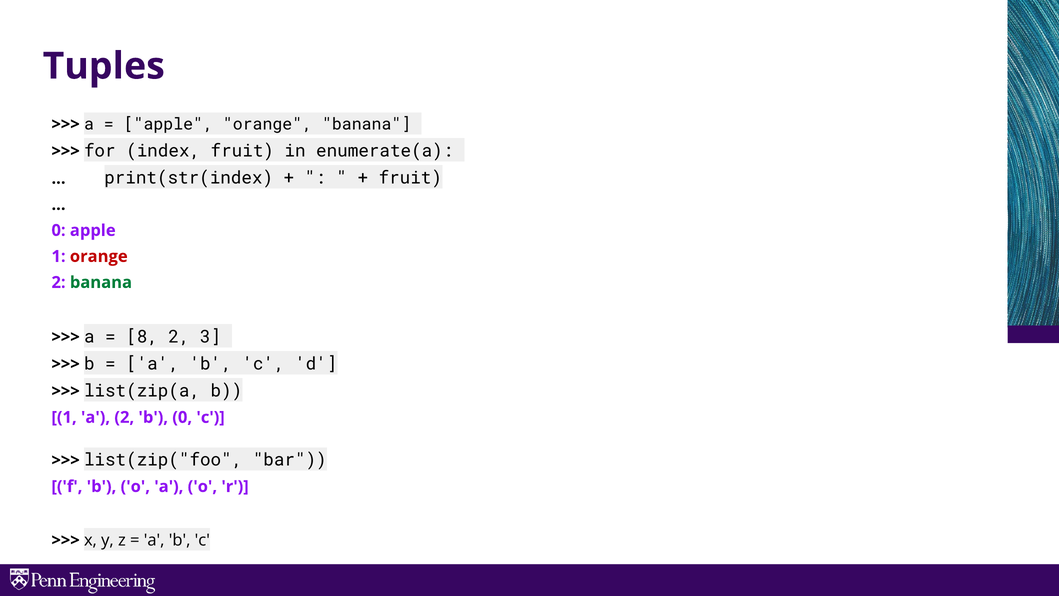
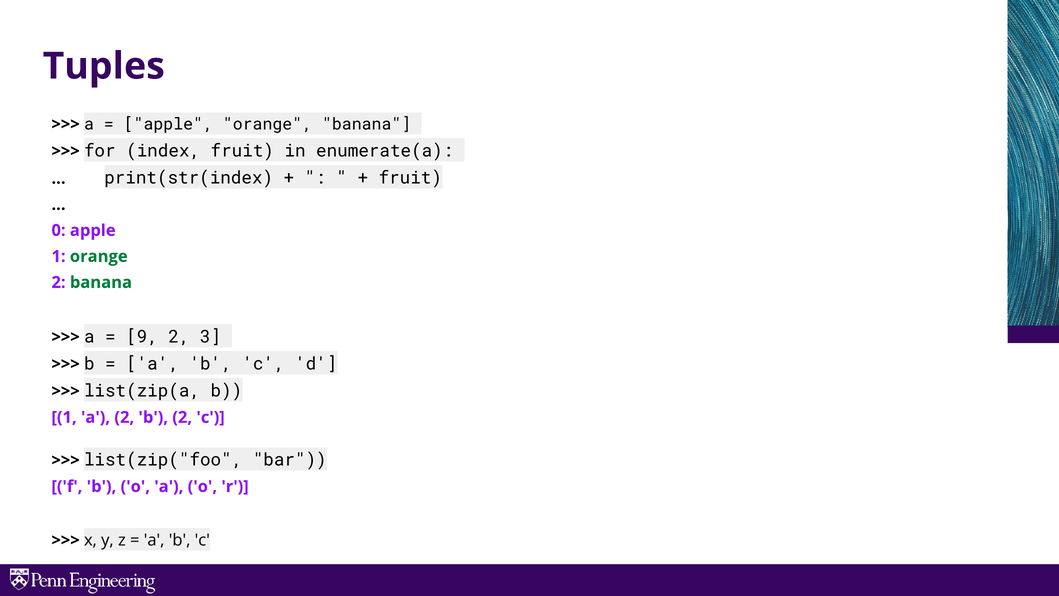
orange at (99, 256) colour: red -> green
8: 8 -> 9
b 0: 0 -> 2
